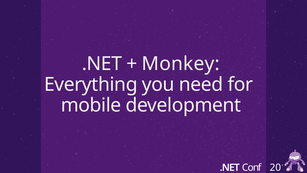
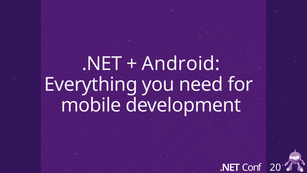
Monkey: Monkey -> Android
